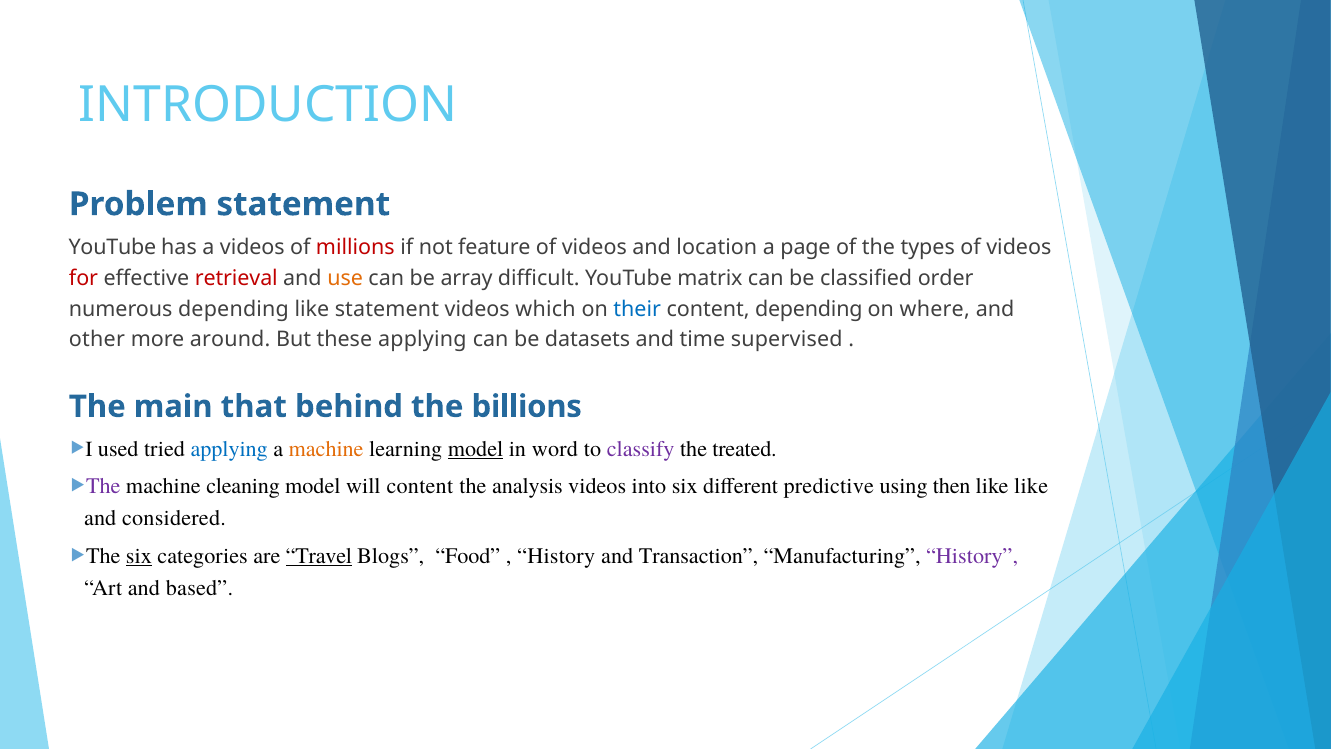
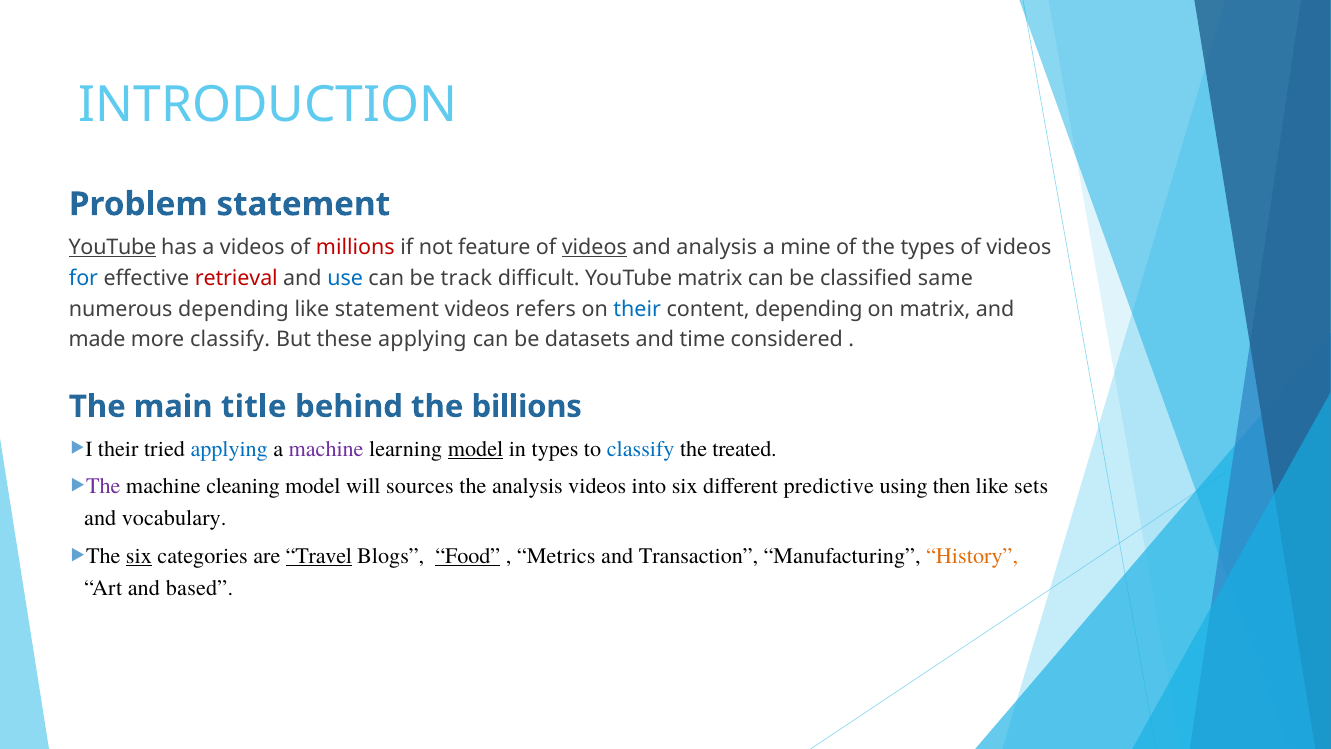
YouTube at (112, 247) underline: none -> present
videos at (594, 247) underline: none -> present
and location: location -> analysis
page: page -> mine
for colour: red -> blue
use colour: orange -> blue
array: array -> track
order: order -> same
which: which -> refers
on where: where -> matrix
other: other -> made
more around: around -> classify
supervised: supervised -> considered
that: that -> title
I used: used -> their
machine at (326, 449) colour: orange -> purple
in word: word -> types
classify at (641, 449) colour: purple -> blue
will content: content -> sources
like like: like -> sets
considered: considered -> vocabulary
Food underline: none -> present
History at (556, 556): History -> Metrics
History at (972, 556) colour: purple -> orange
